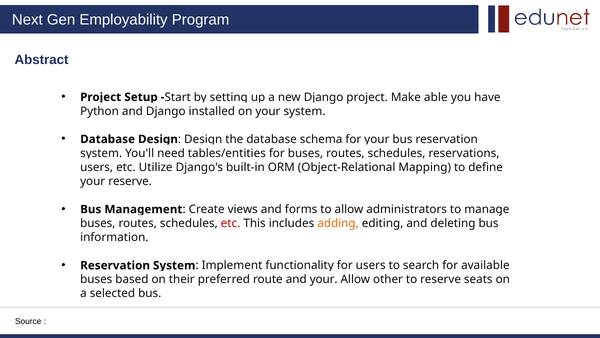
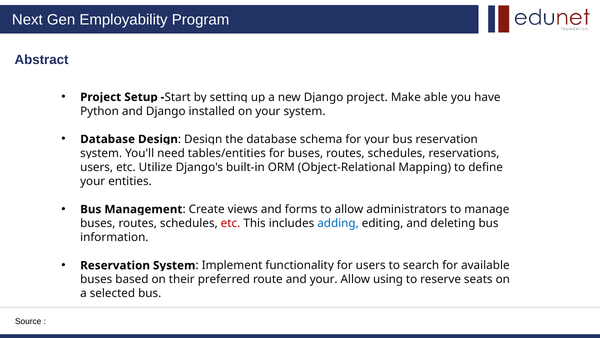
your reserve: reserve -> entities
adding colour: orange -> blue
other: other -> using
